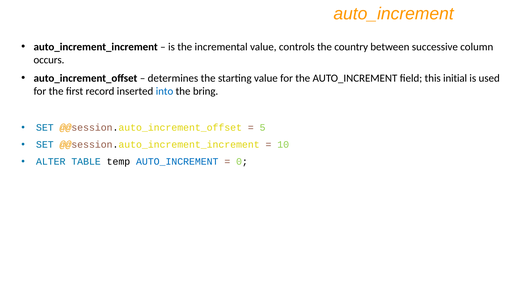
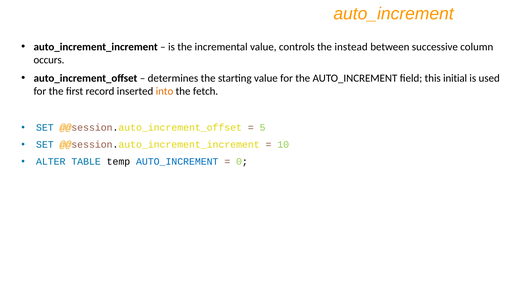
country: country -> instead
into colour: blue -> orange
bring: bring -> fetch
